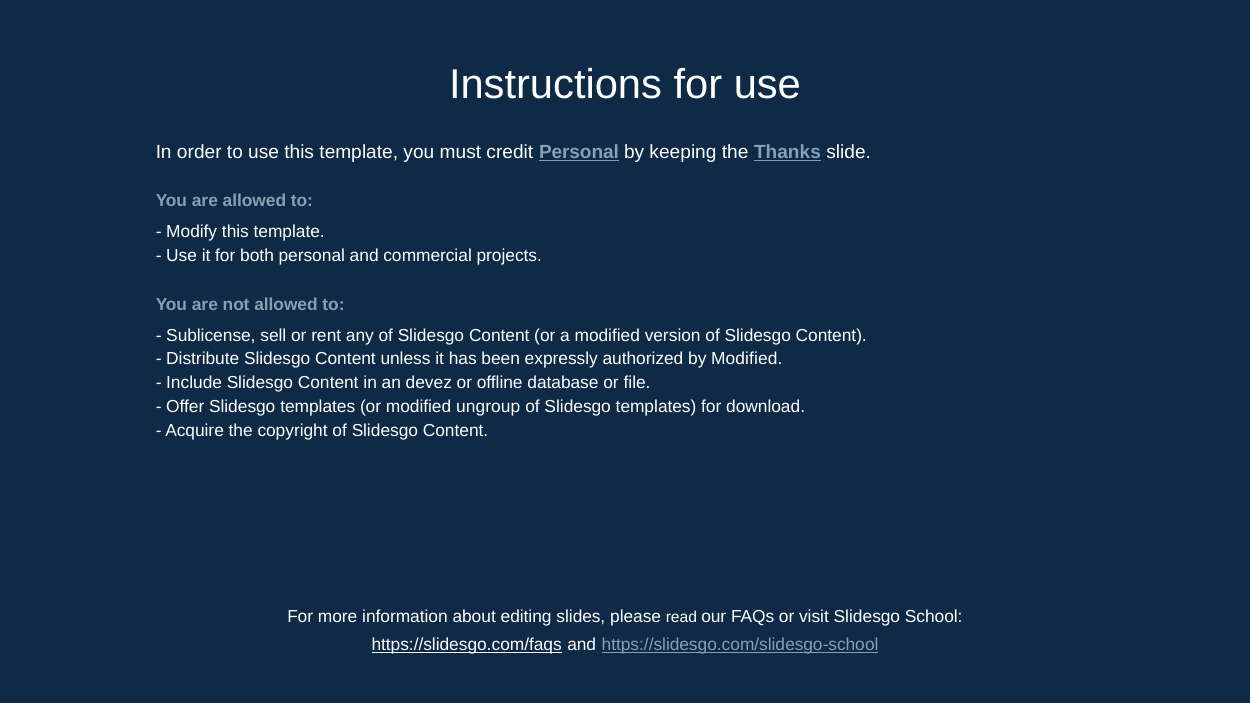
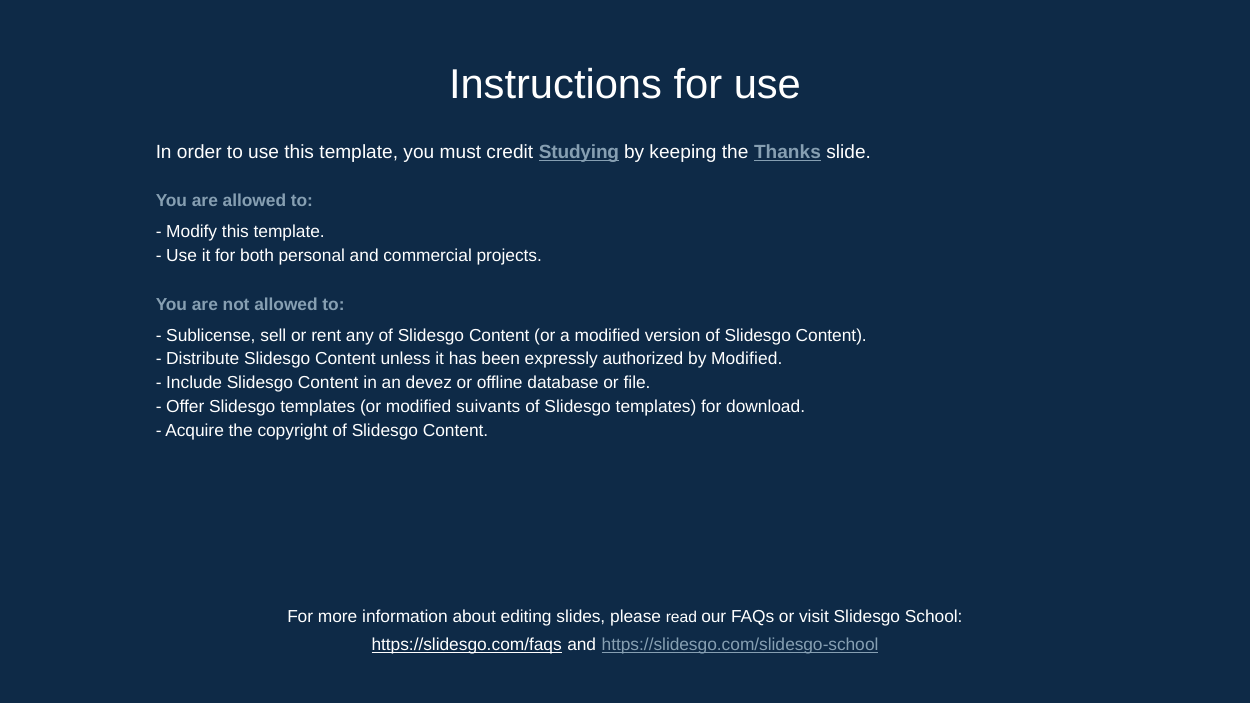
credit Personal: Personal -> Studying
ungroup: ungroup -> suivants
